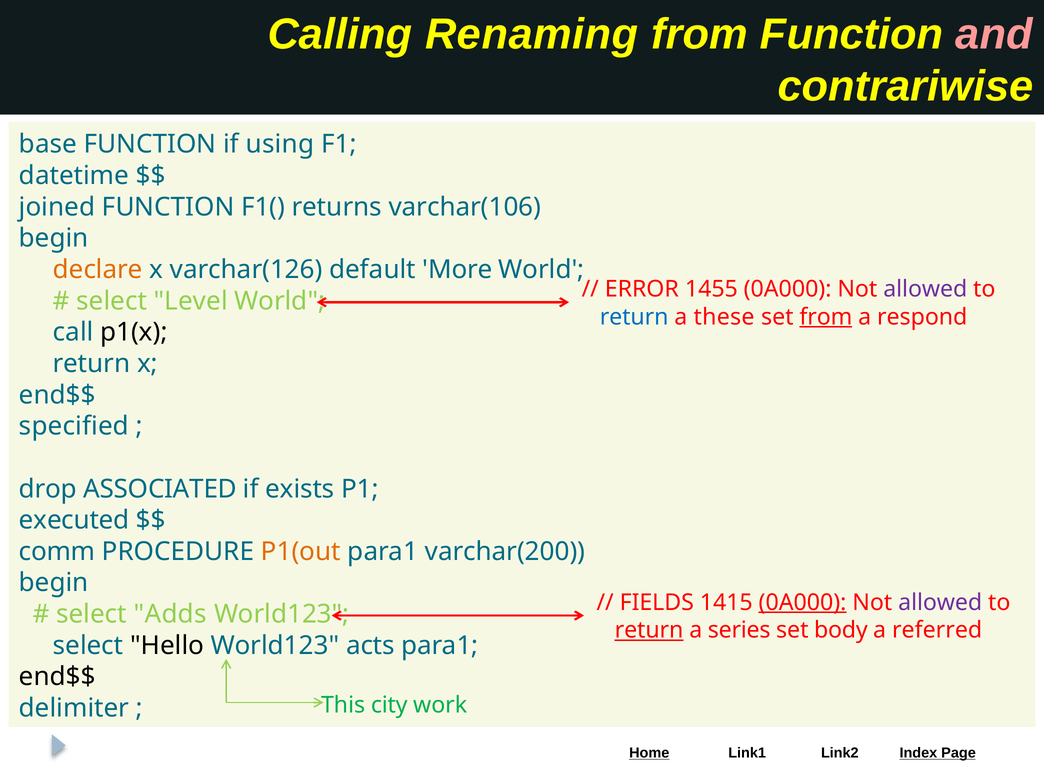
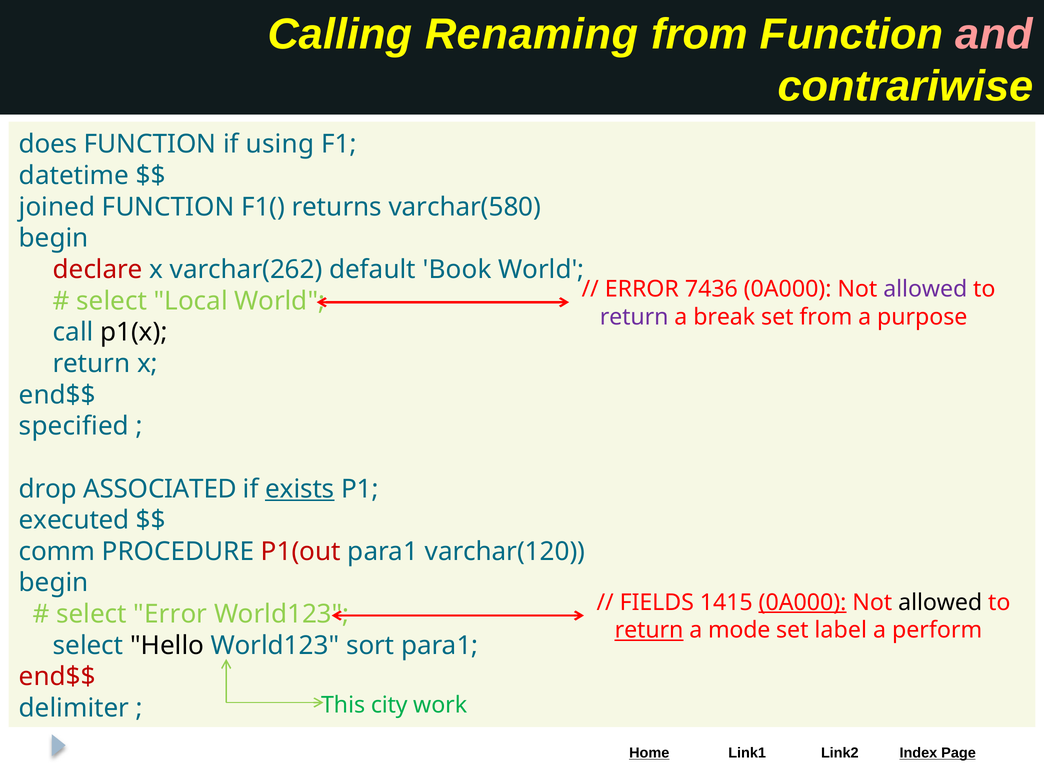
base: base -> does
varchar(106: varchar(106 -> varchar(580
declare colour: orange -> red
varchar(126: varchar(126 -> varchar(262
More: More -> Book
1455: 1455 -> 7436
Level: Level -> Local
return at (634, 317) colour: blue -> purple
these: these -> break
from at (826, 317) underline: present -> none
respond: respond -> purpose
exists underline: none -> present
P1(out colour: orange -> red
varchar(200: varchar(200 -> varchar(120
allowed at (940, 602) colour: purple -> black
select Adds: Adds -> Error
series: series -> mode
body: body -> label
referred: referred -> perform
acts: acts -> sort
end$$ at (57, 677) colour: black -> red
